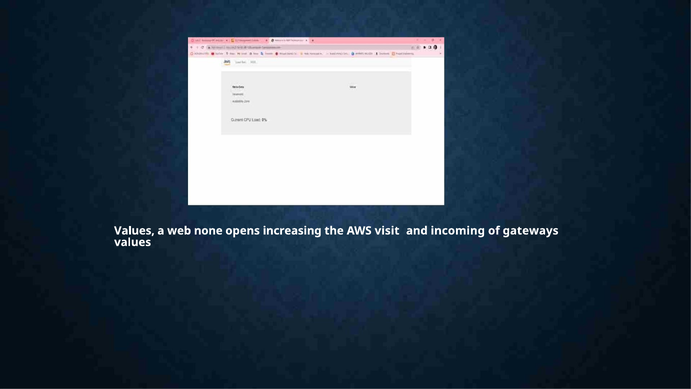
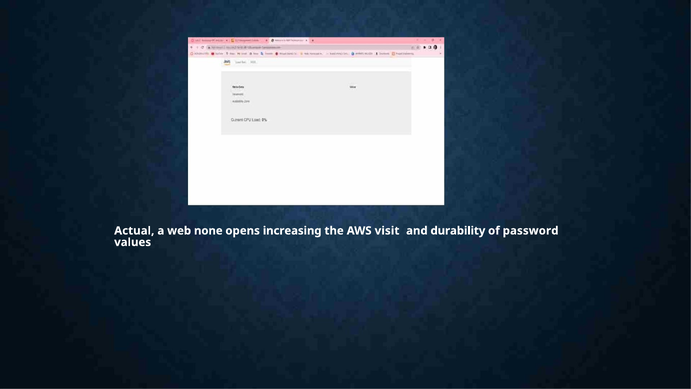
Values at (134, 231): Values -> Actual
incoming: incoming -> durability
gateways: gateways -> password
